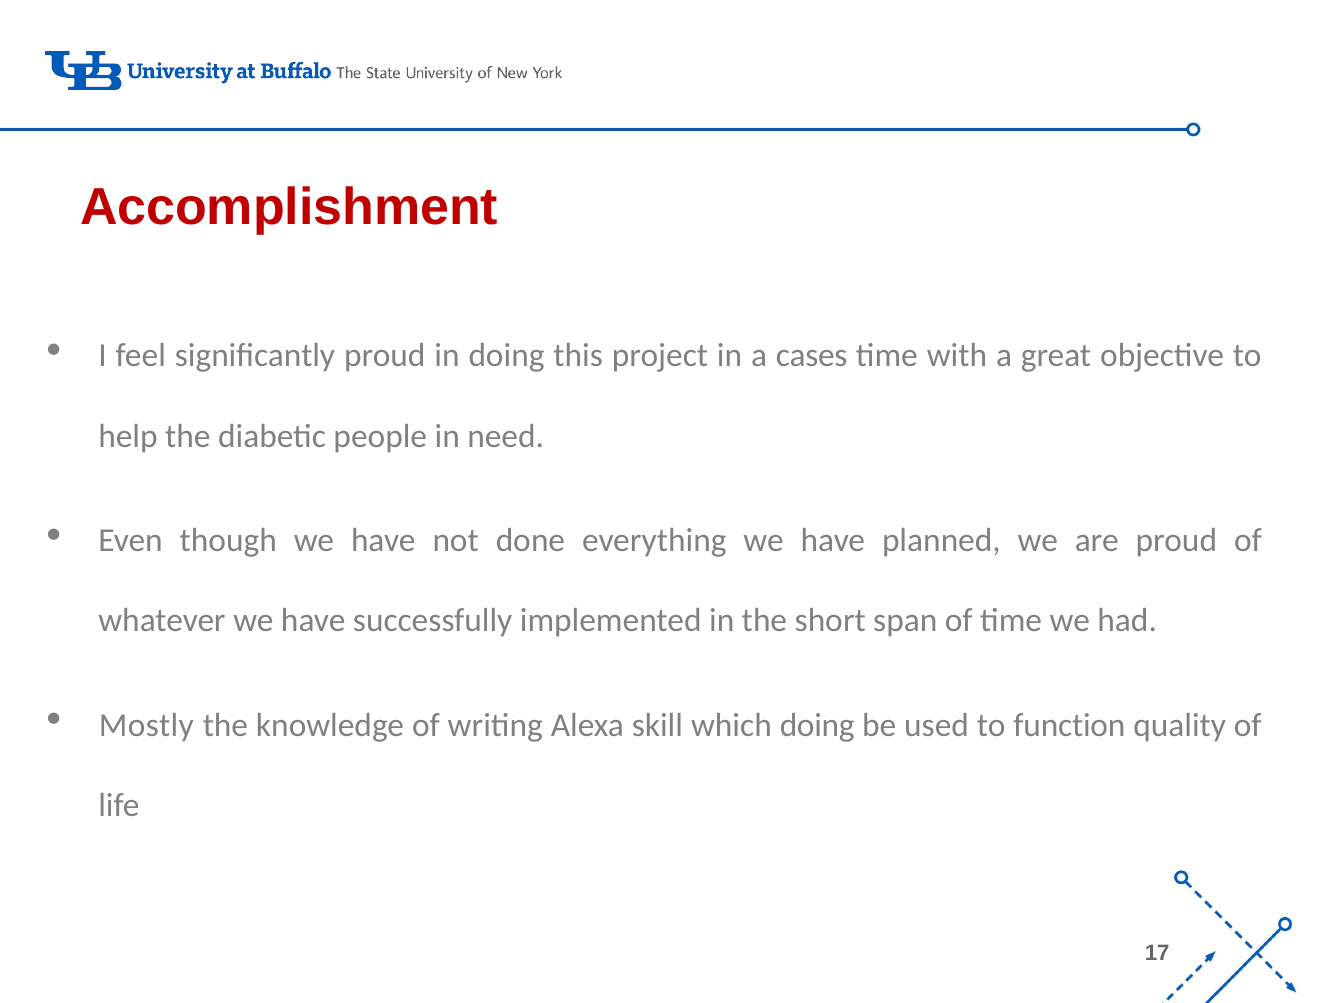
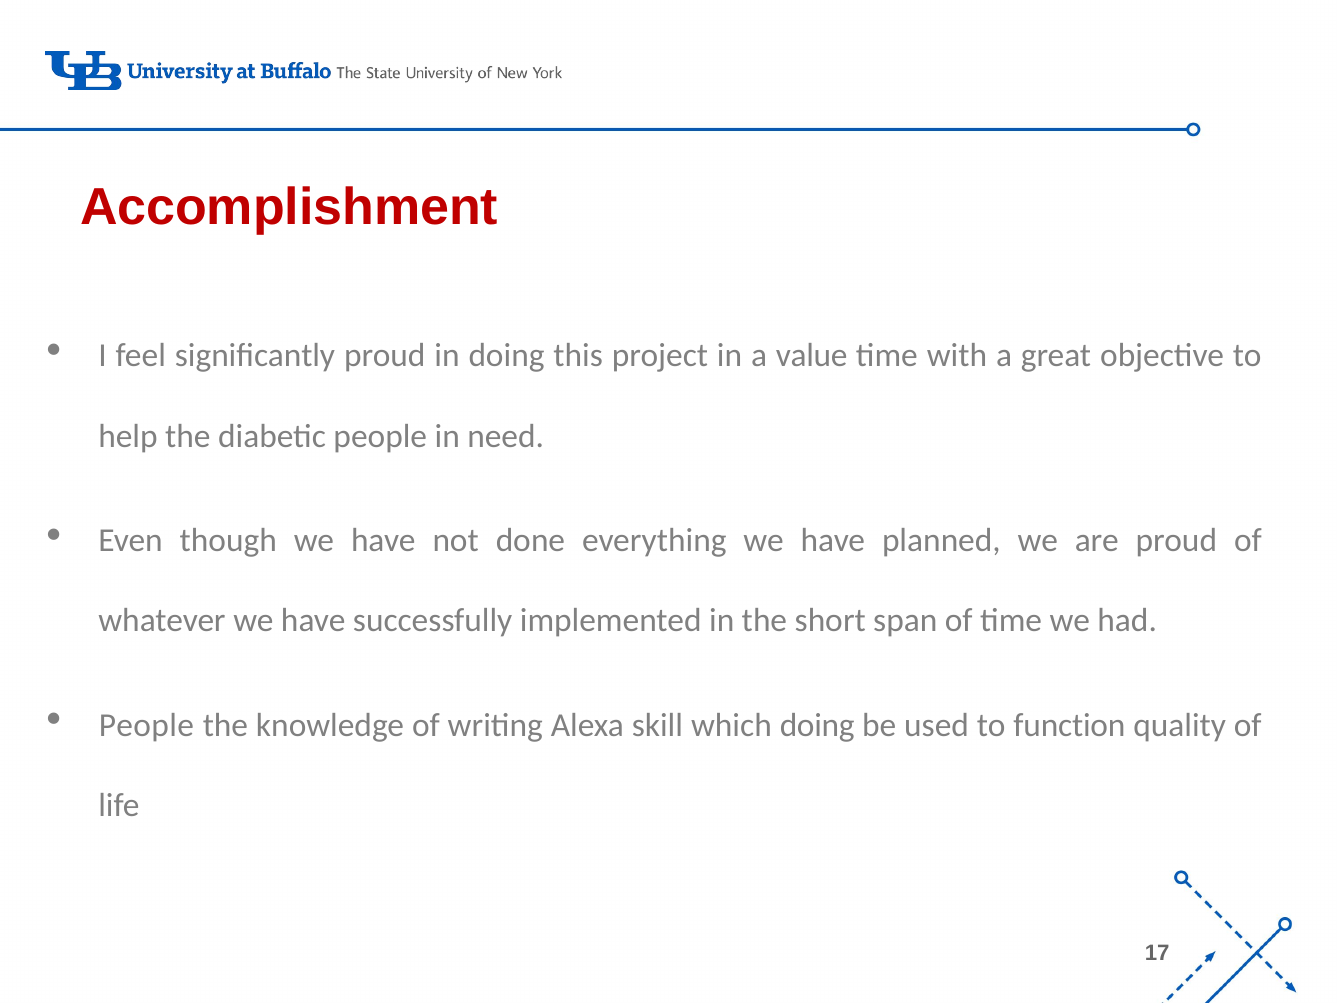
cases: cases -> value
Mostly at (146, 725): Mostly -> People
